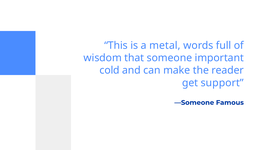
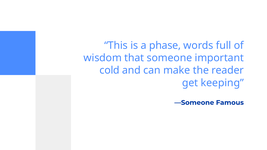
metal: metal -> phase
support: support -> keeping
